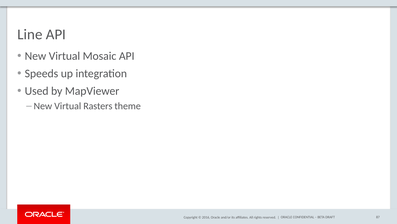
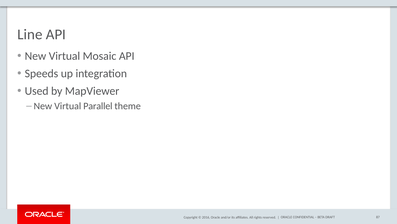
Rasters: Rasters -> Parallel
